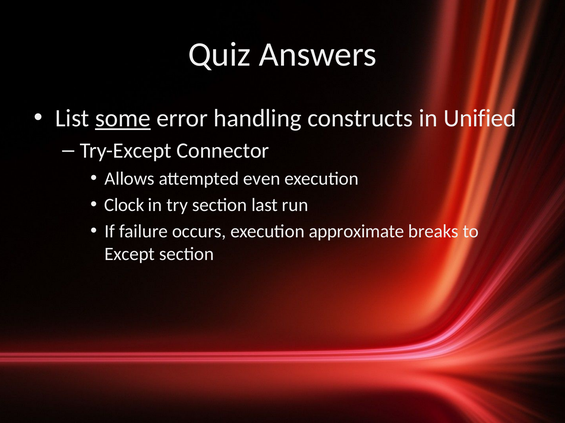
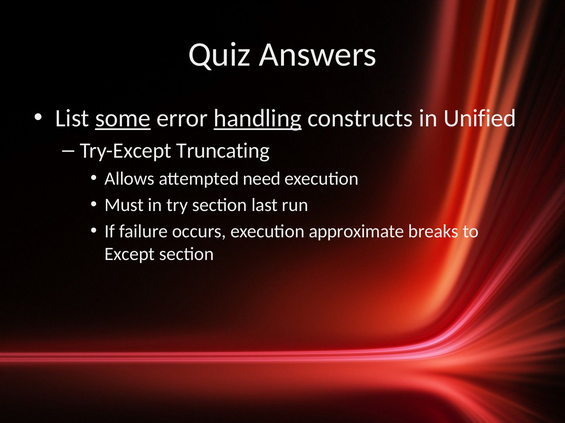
handling underline: none -> present
Connector: Connector -> Truncating
even: even -> need
Clock: Clock -> Must
